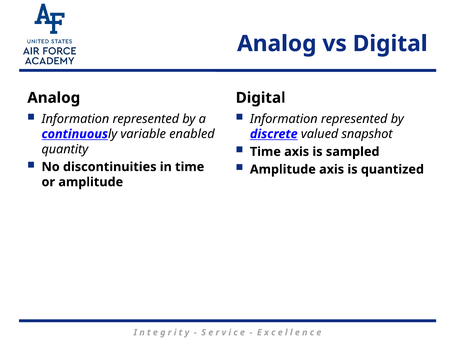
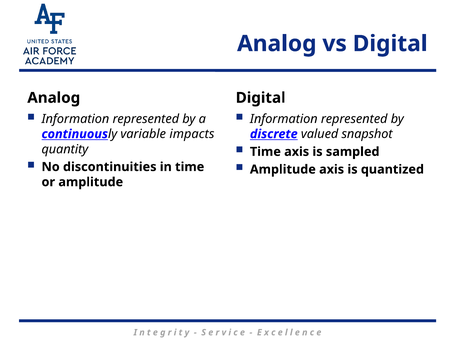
enabled: enabled -> impacts
